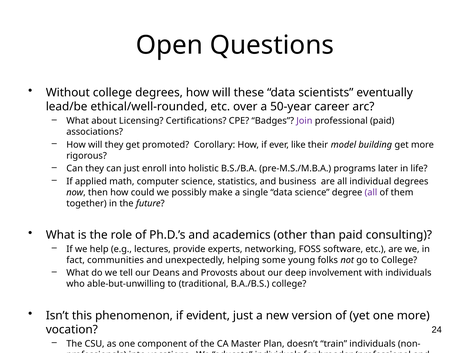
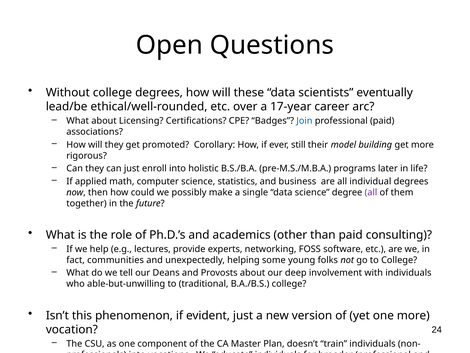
50-year: 50-year -> 17-year
Join colour: purple -> blue
like: like -> still
